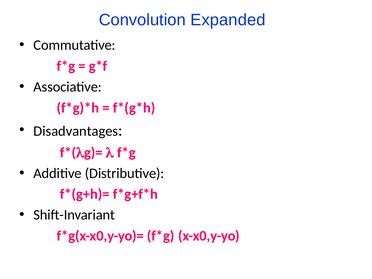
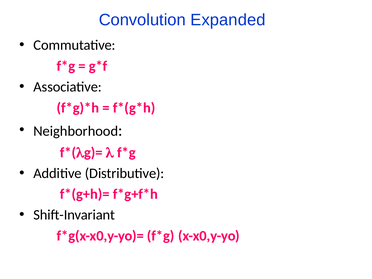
Disadvantages: Disadvantages -> Neighborhood
